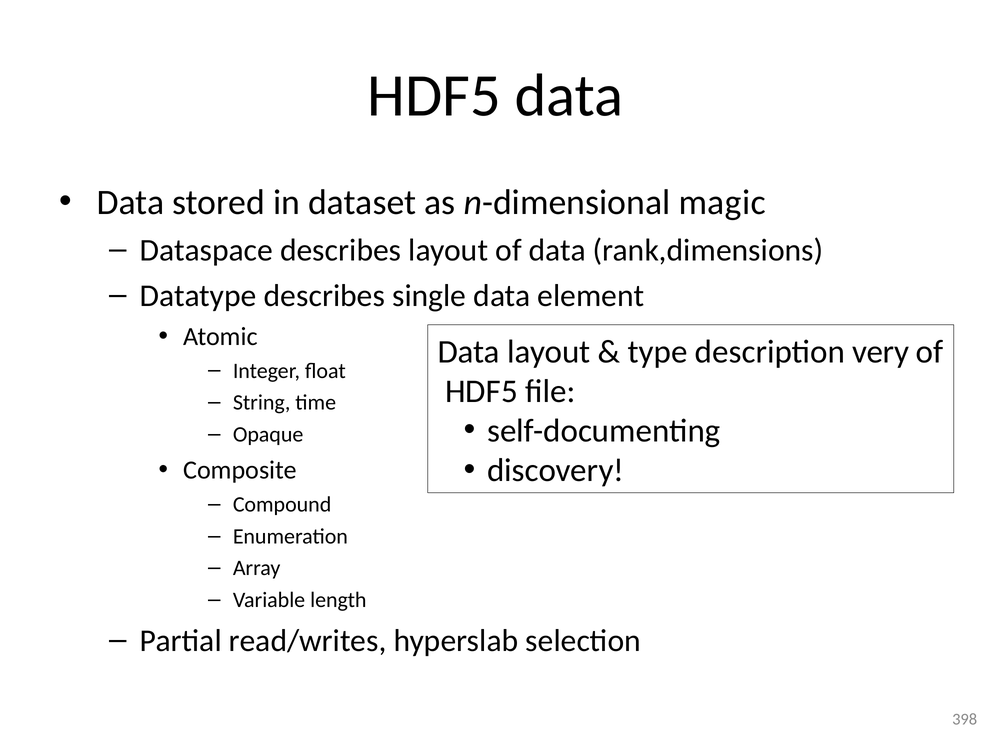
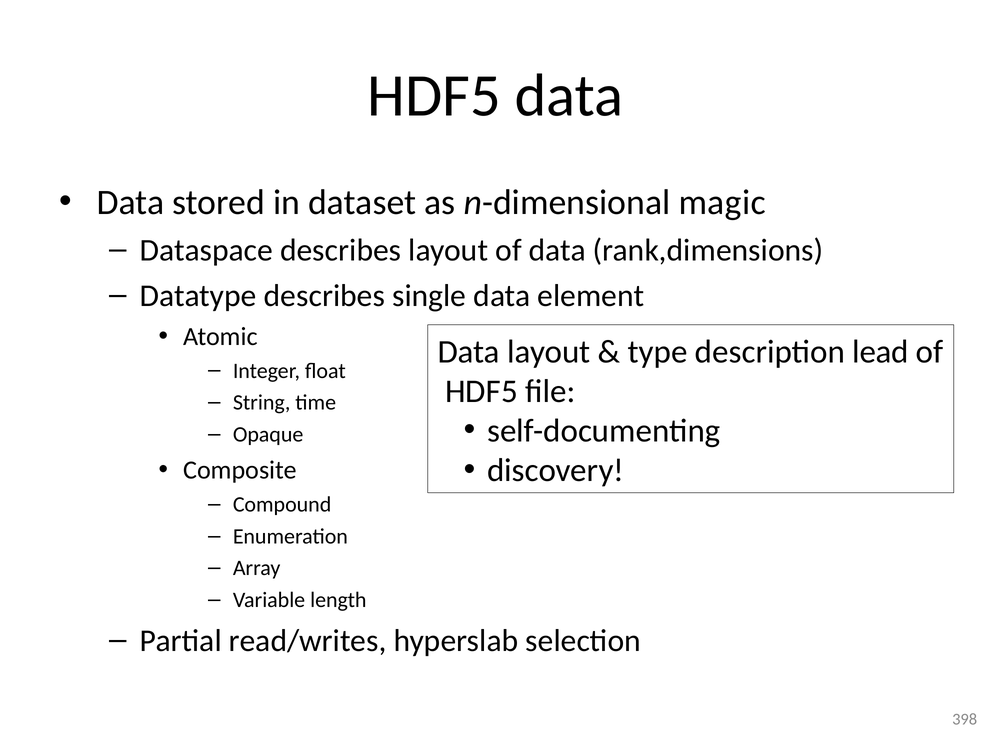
very: very -> lead
